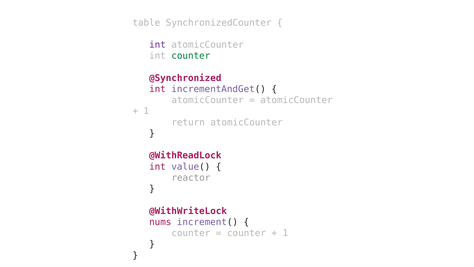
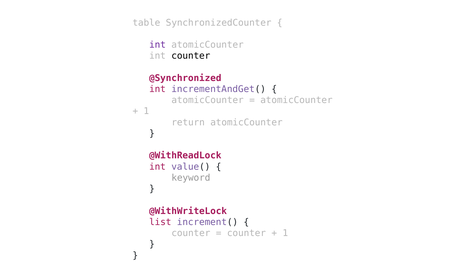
counter at (191, 56) colour: green -> black
reactor: reactor -> keyword
nums: nums -> list
